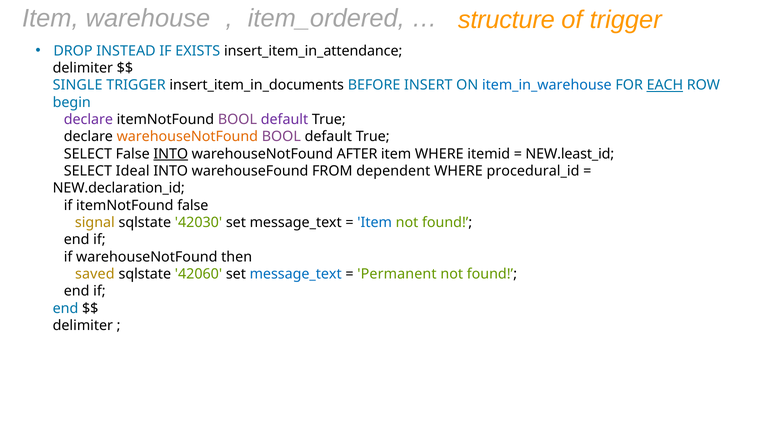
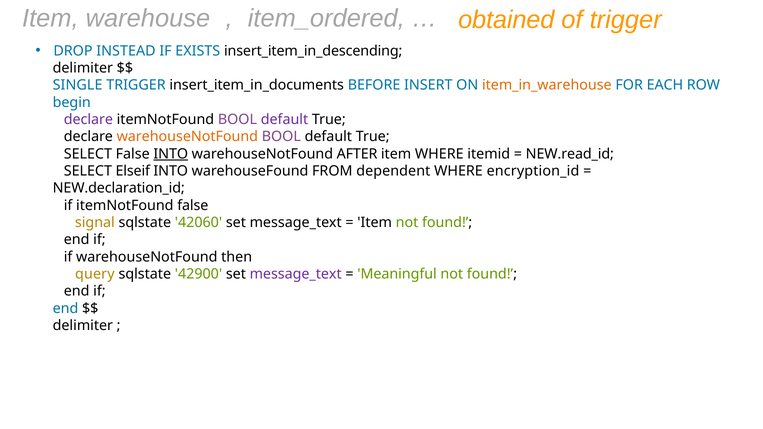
structure: structure -> obtained
insert_item_in_attendance: insert_item_in_attendance -> insert_item_in_descending
item_in_warehouse colour: blue -> orange
EACH underline: present -> none
NEW.least_id: NEW.least_id -> NEW.read_id
Ideal: Ideal -> Elseif
procedural_id: procedural_id -> encryption_id
42030: 42030 -> 42060
Item at (375, 223) colour: blue -> black
saved: saved -> query
42060: 42060 -> 42900
message_text at (296, 274) colour: blue -> purple
Permanent: Permanent -> Meaningful
